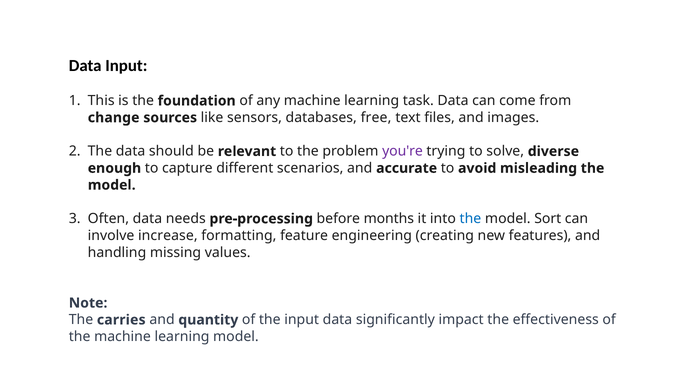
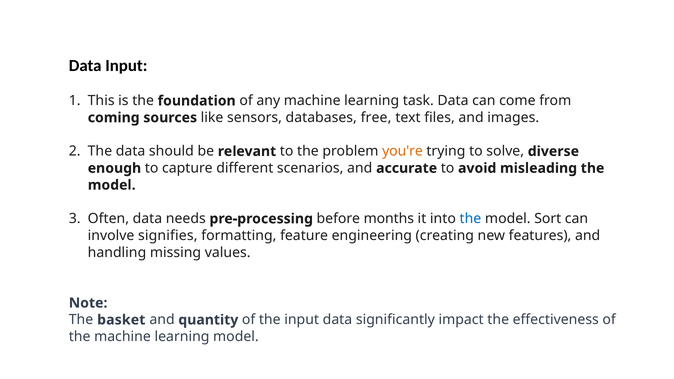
change: change -> coming
you're colour: purple -> orange
increase: increase -> signifies
carries: carries -> basket
